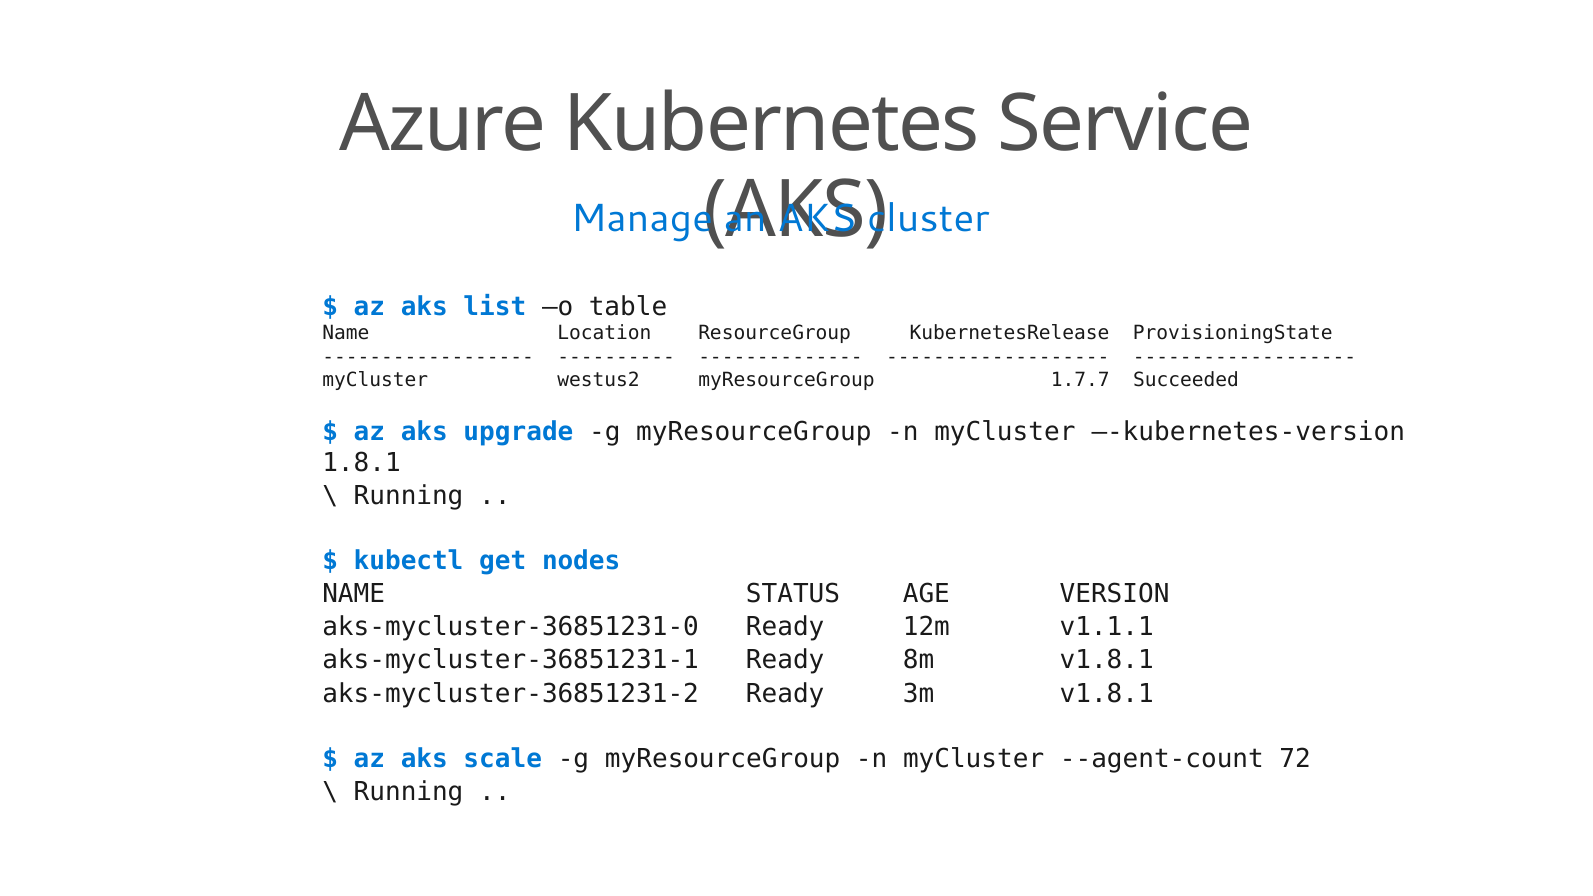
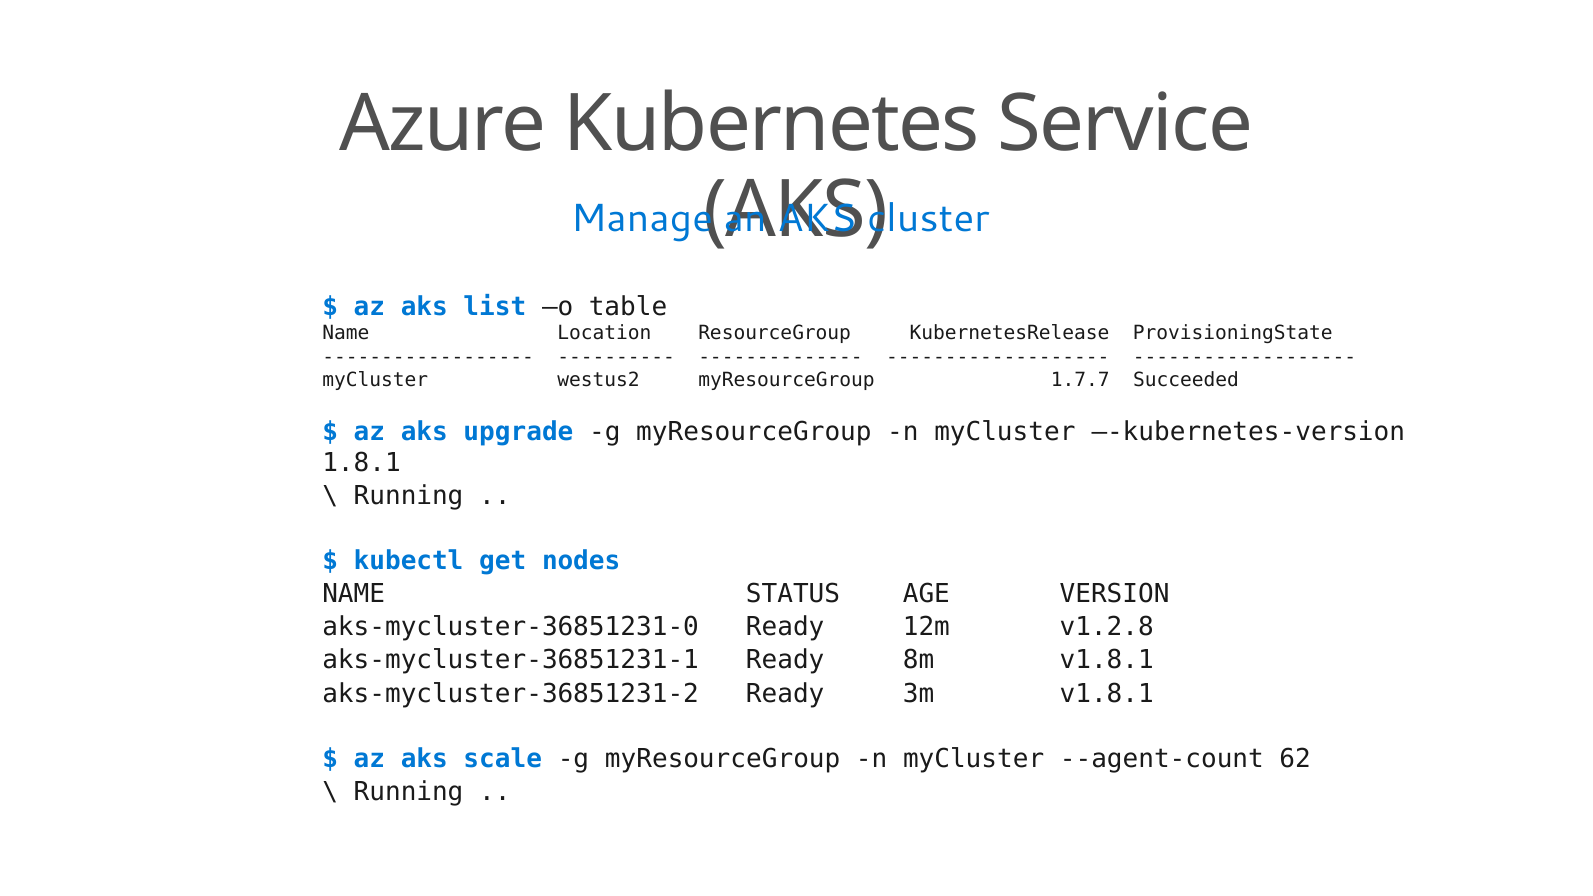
v1.1.1: v1.1.1 -> v1.2.8
72: 72 -> 62
